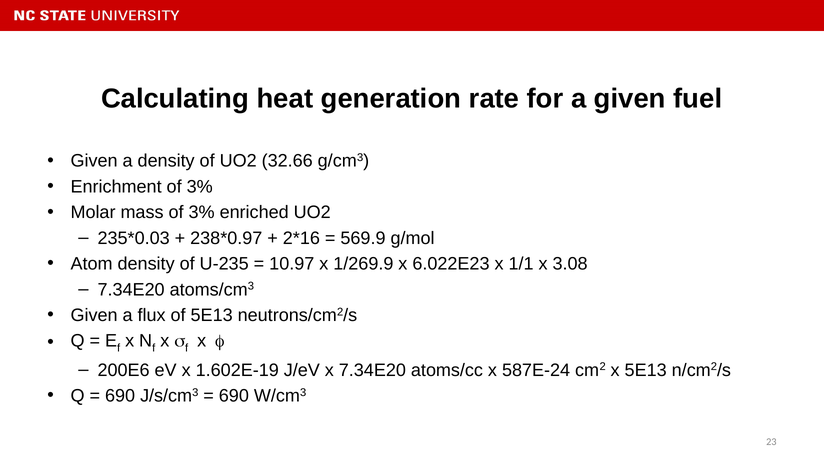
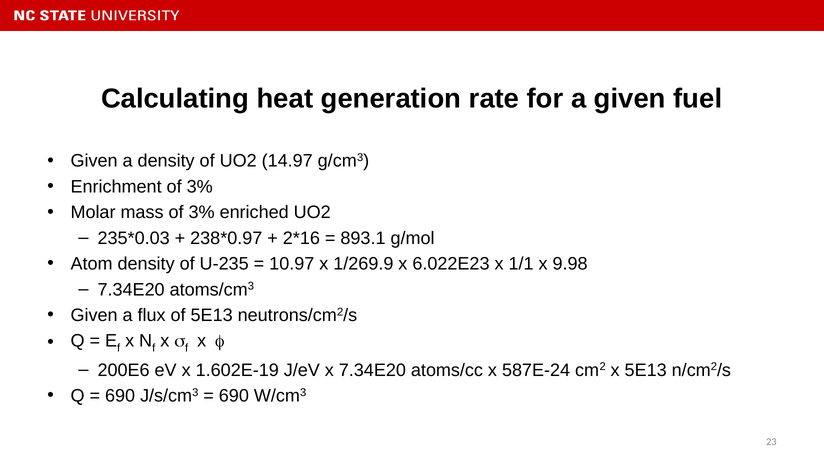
32.66: 32.66 -> 14.97
569.9: 569.9 -> 893.1
3.08: 3.08 -> 9.98
